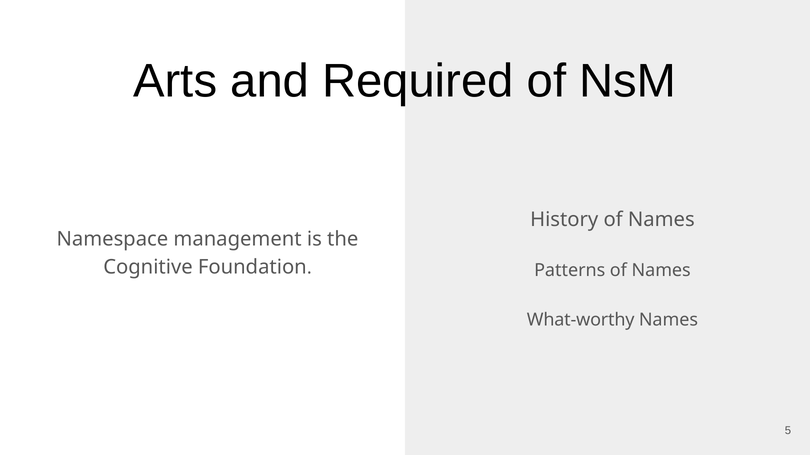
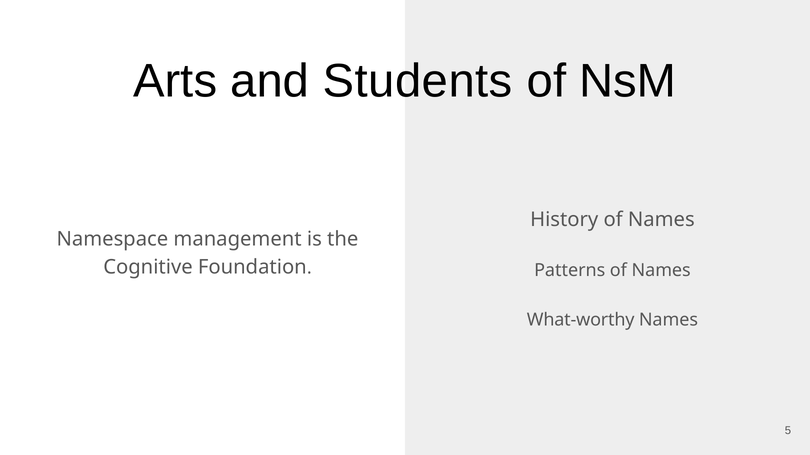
Required: Required -> Students
